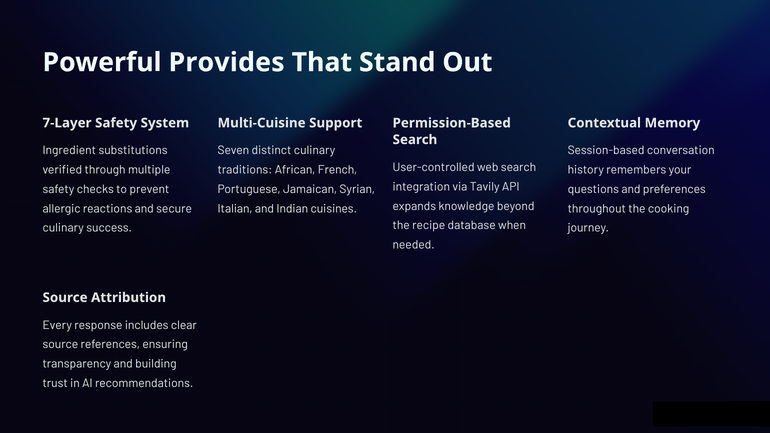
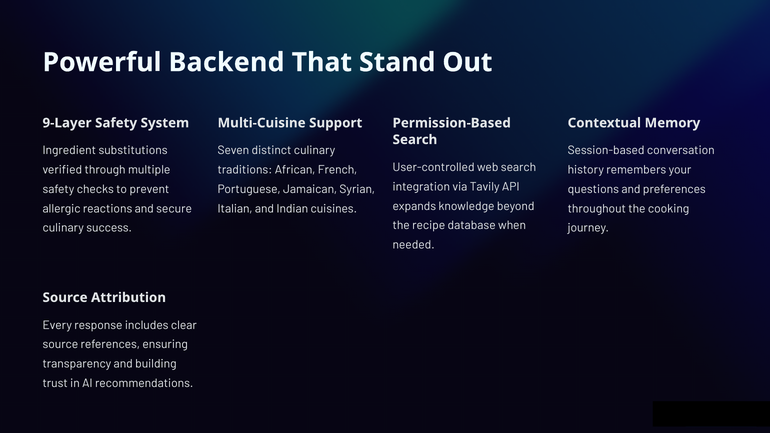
Provides: Provides -> Backend
7-Layer: 7-Layer -> 9-Layer
